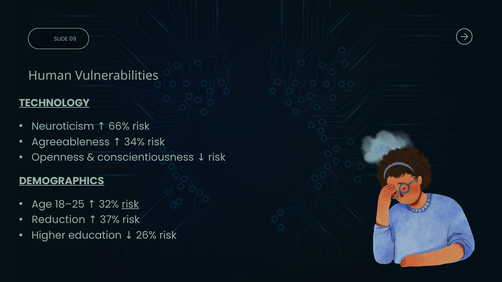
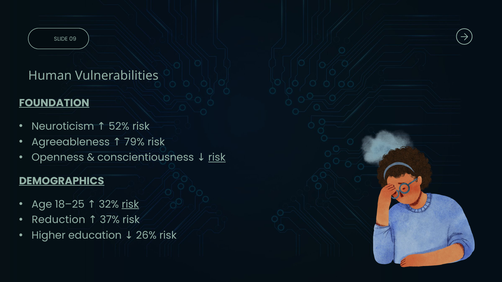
TECHNOLOGY: TECHNOLOGY -> FOUNDATION
66%: 66% -> 52%
34%: 34% -> 79%
risk at (217, 158) underline: none -> present
